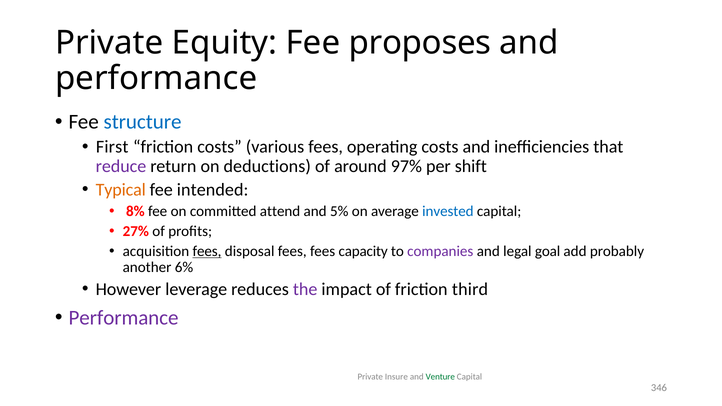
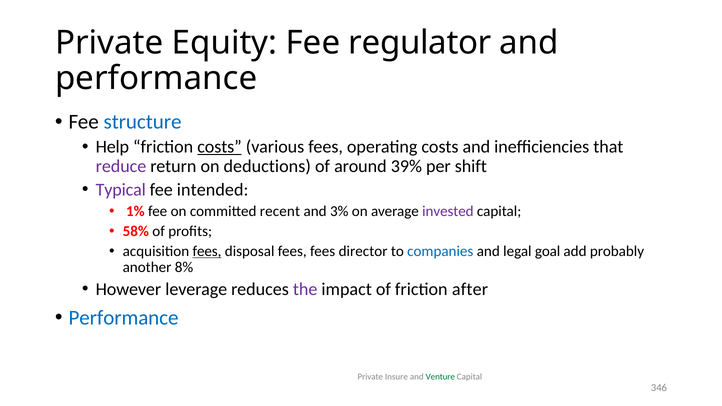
proposes: proposes -> regulator
First: First -> Help
costs at (220, 147) underline: none -> present
97%: 97% -> 39%
Typical colour: orange -> purple
8%: 8% -> 1%
attend: attend -> recent
5%: 5% -> 3%
invested colour: blue -> purple
27%: 27% -> 58%
capacity: capacity -> director
companies colour: purple -> blue
6%: 6% -> 8%
third: third -> after
Performance at (124, 318) colour: purple -> blue
